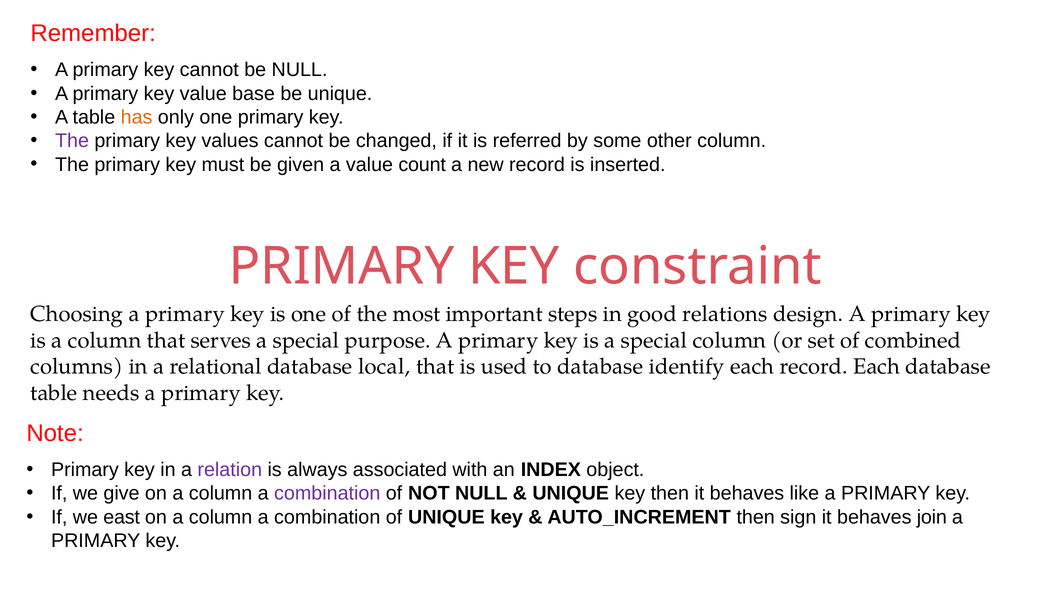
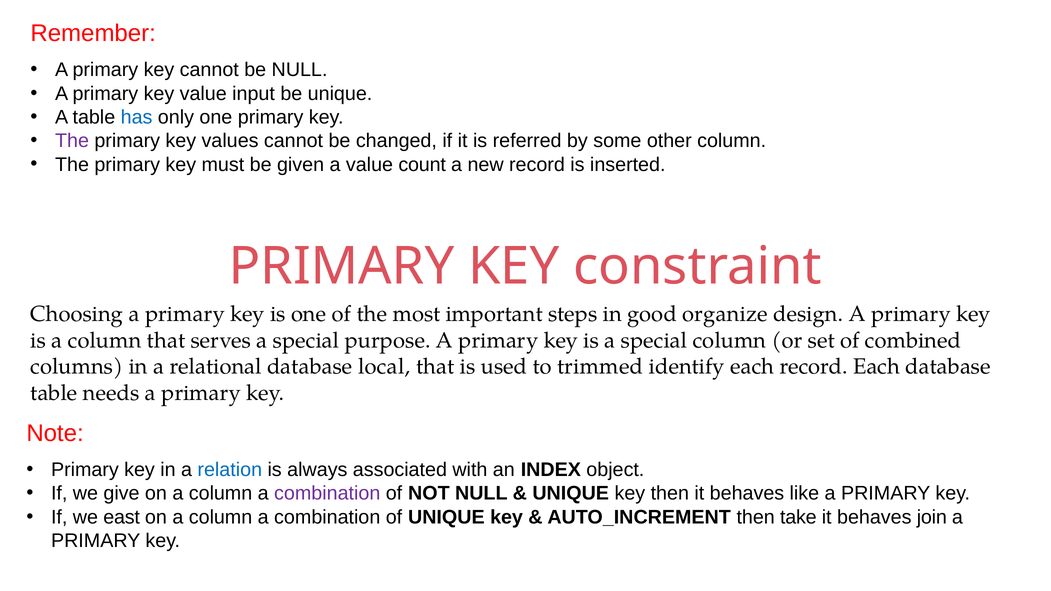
base: base -> input
has colour: orange -> blue
relations: relations -> organize
to database: database -> trimmed
relation colour: purple -> blue
sign: sign -> take
